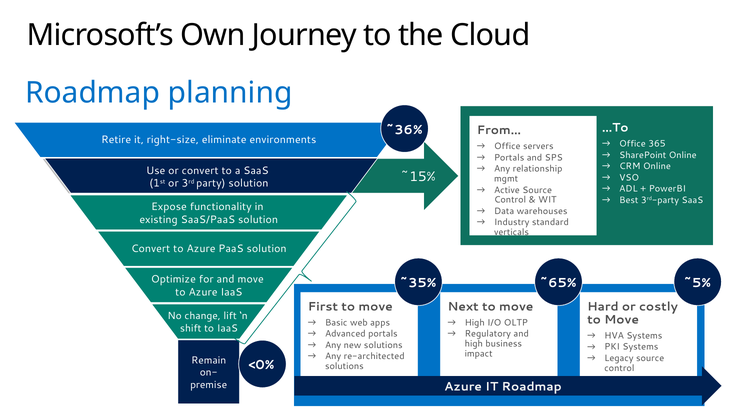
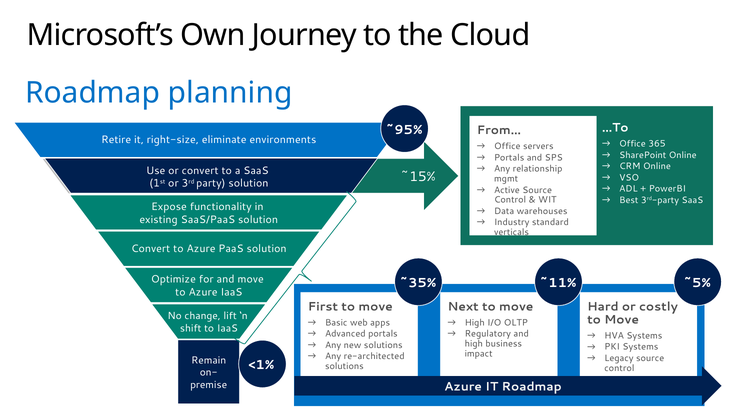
~36%: ~36% -> ~95%
~65%: ~65% -> ~11%
<0%: <0% -> <1%
